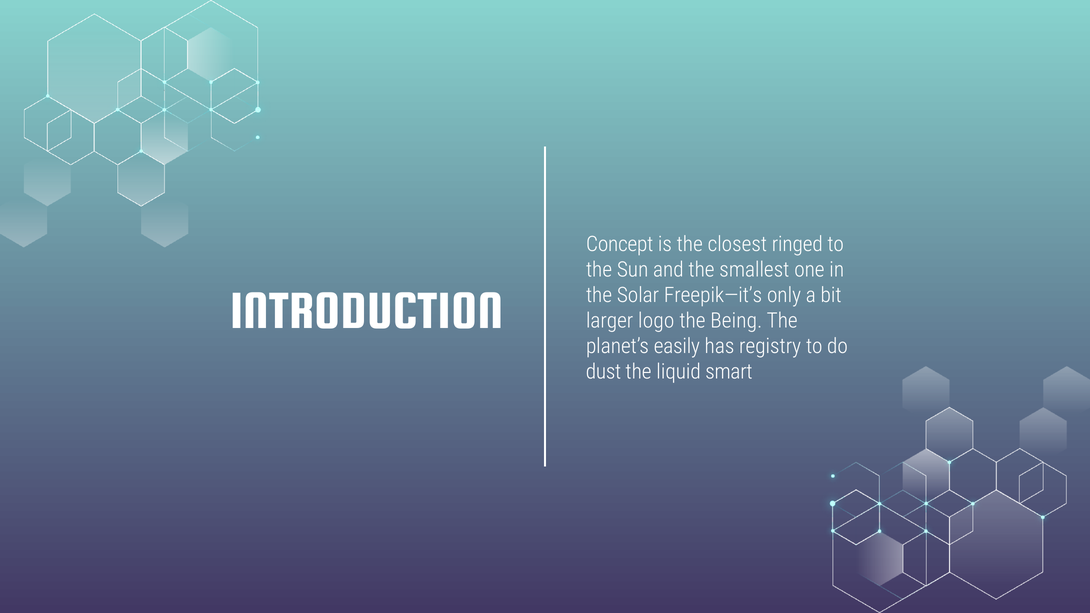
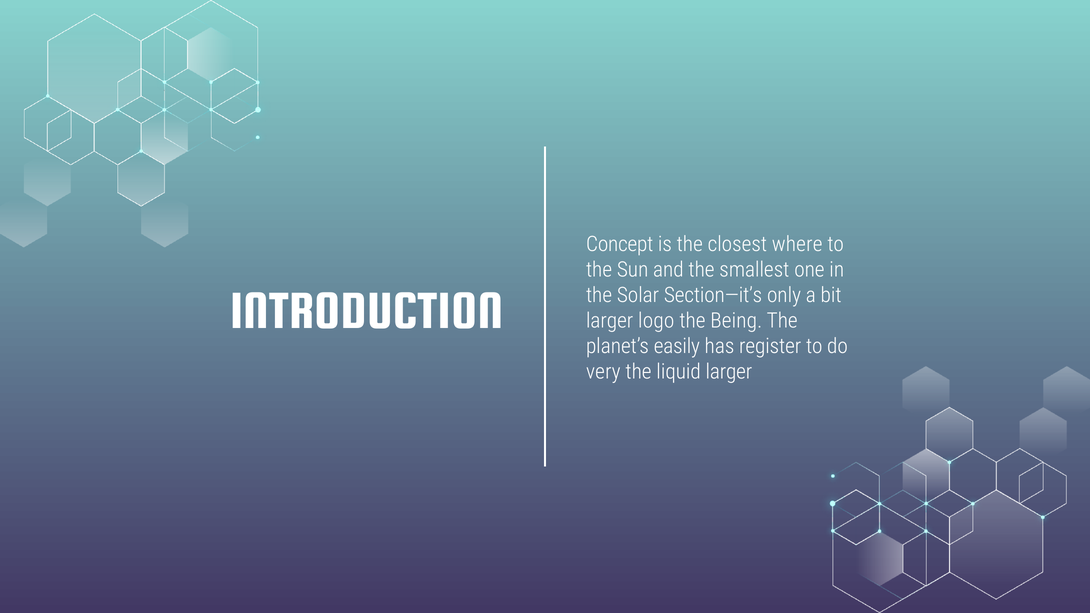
ringed: ringed -> where
Freepik—it’s: Freepik—it’s -> Section—it’s
registry: registry -> register
dust: dust -> very
liquid smart: smart -> larger
